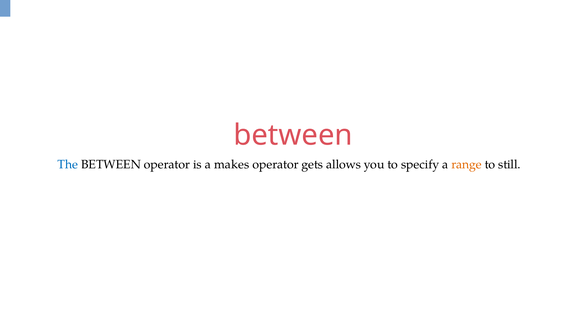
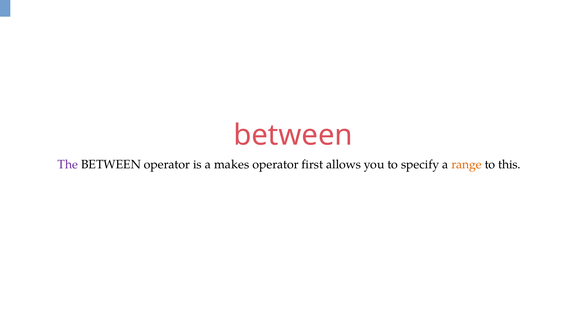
The colour: blue -> purple
gets: gets -> first
still: still -> this
